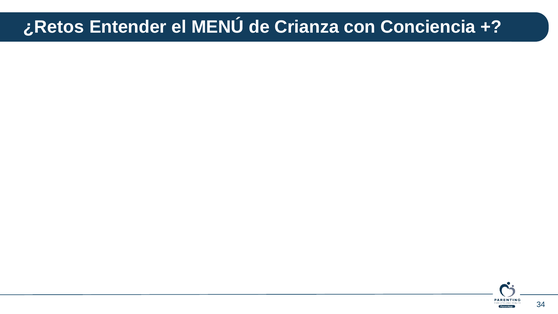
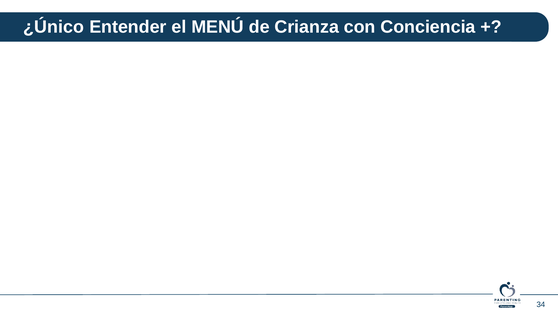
¿Retos: ¿Retos -> ¿Único
